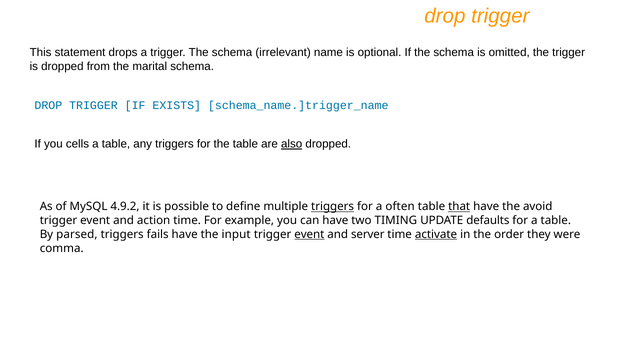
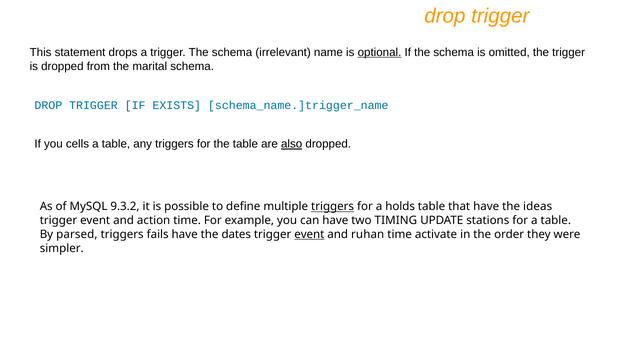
optional underline: none -> present
4.9.2: 4.9.2 -> 9.3.2
often: often -> holds
that underline: present -> none
avoid: avoid -> ideas
defaults: defaults -> stations
input: input -> dates
server: server -> ruhan
activate underline: present -> none
comma: comma -> simpler
